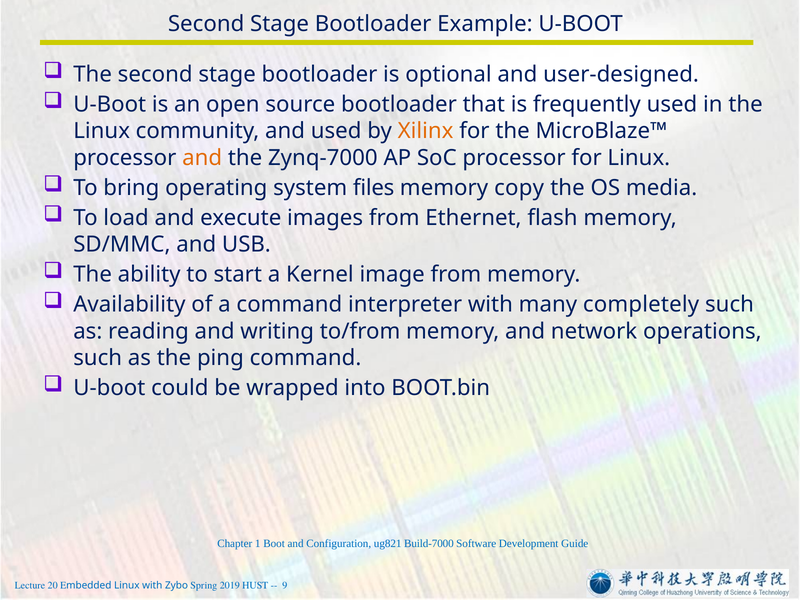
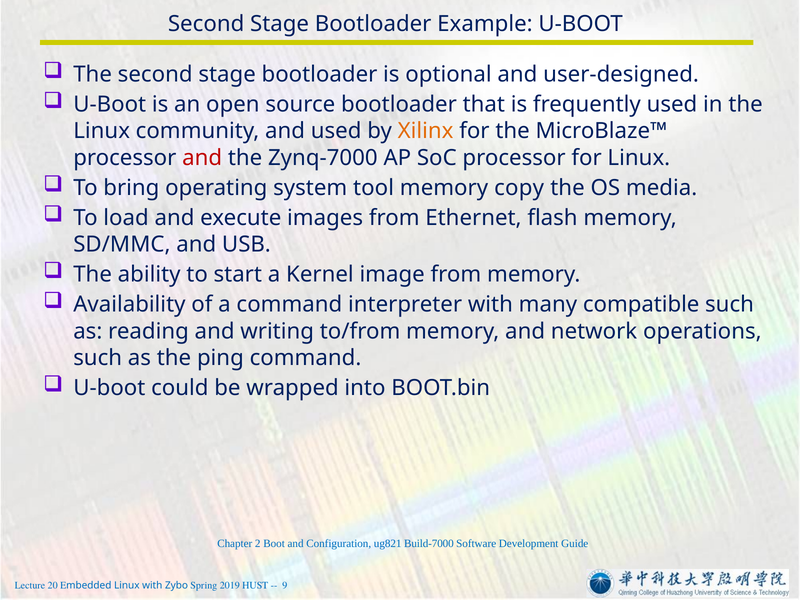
and at (202, 158) colour: orange -> red
files: files -> tool
completely: completely -> compatible
1: 1 -> 2
